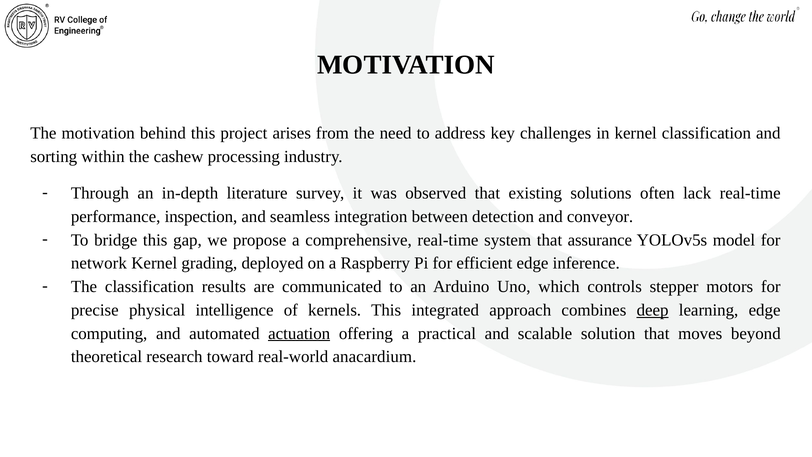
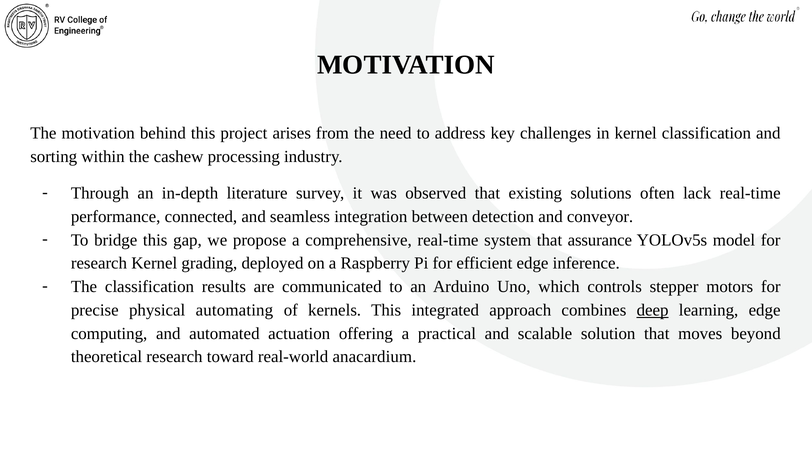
inspection: inspection -> connected
network at (99, 263): network -> research
intelligence: intelligence -> automating
actuation underline: present -> none
